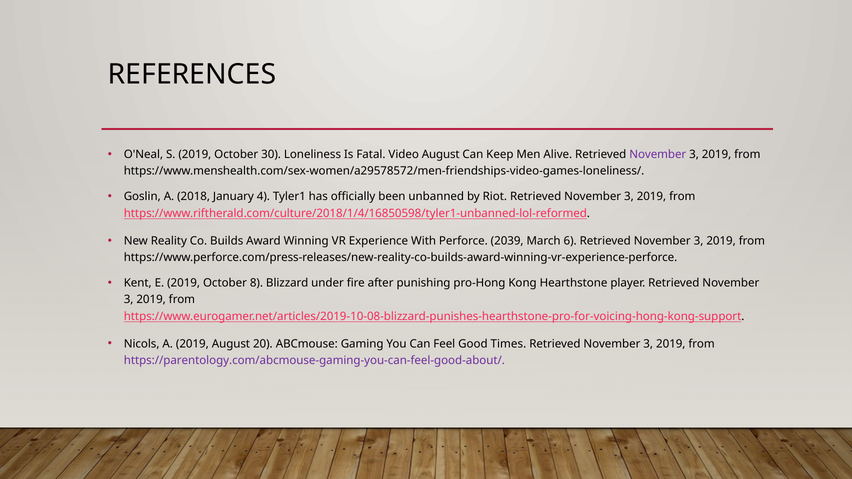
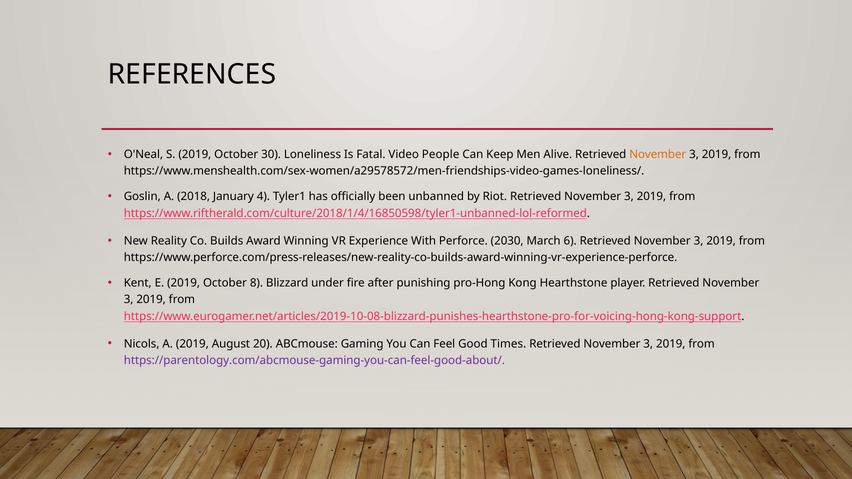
Video August: August -> People
November at (658, 155) colour: purple -> orange
2039: 2039 -> 2030
